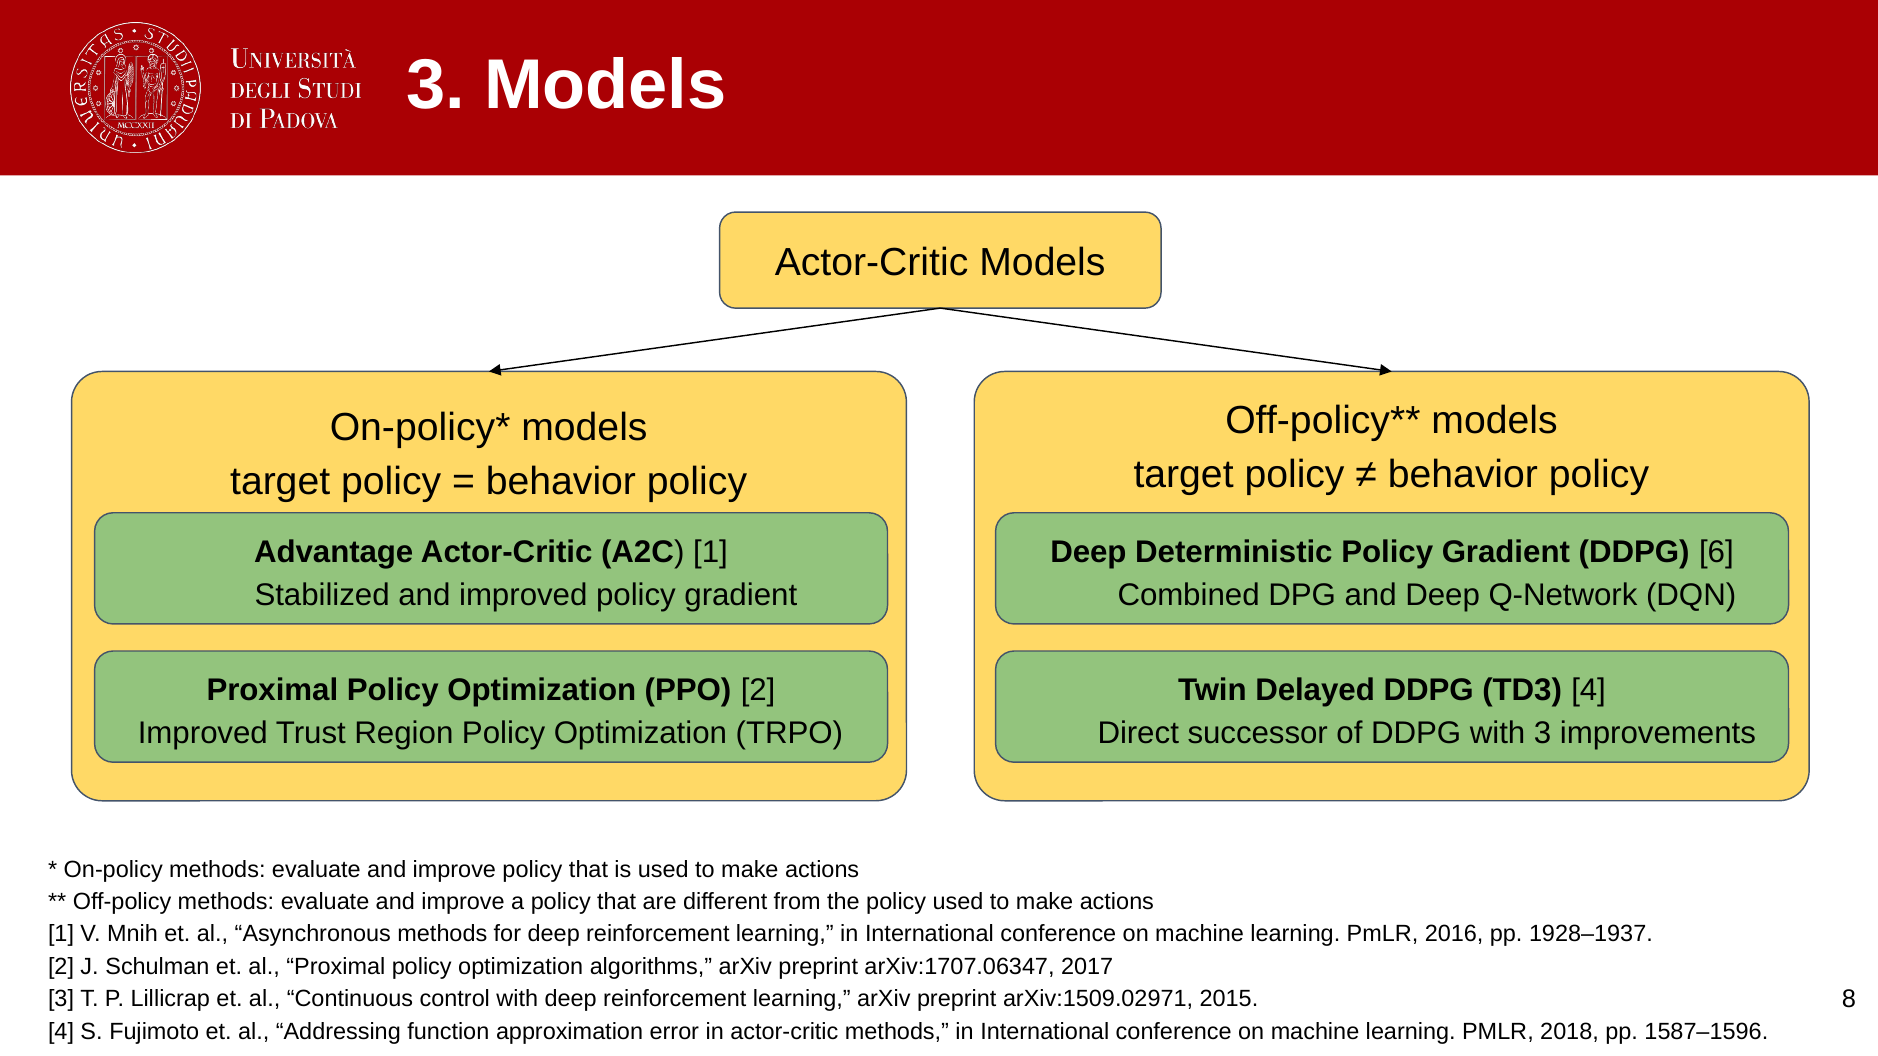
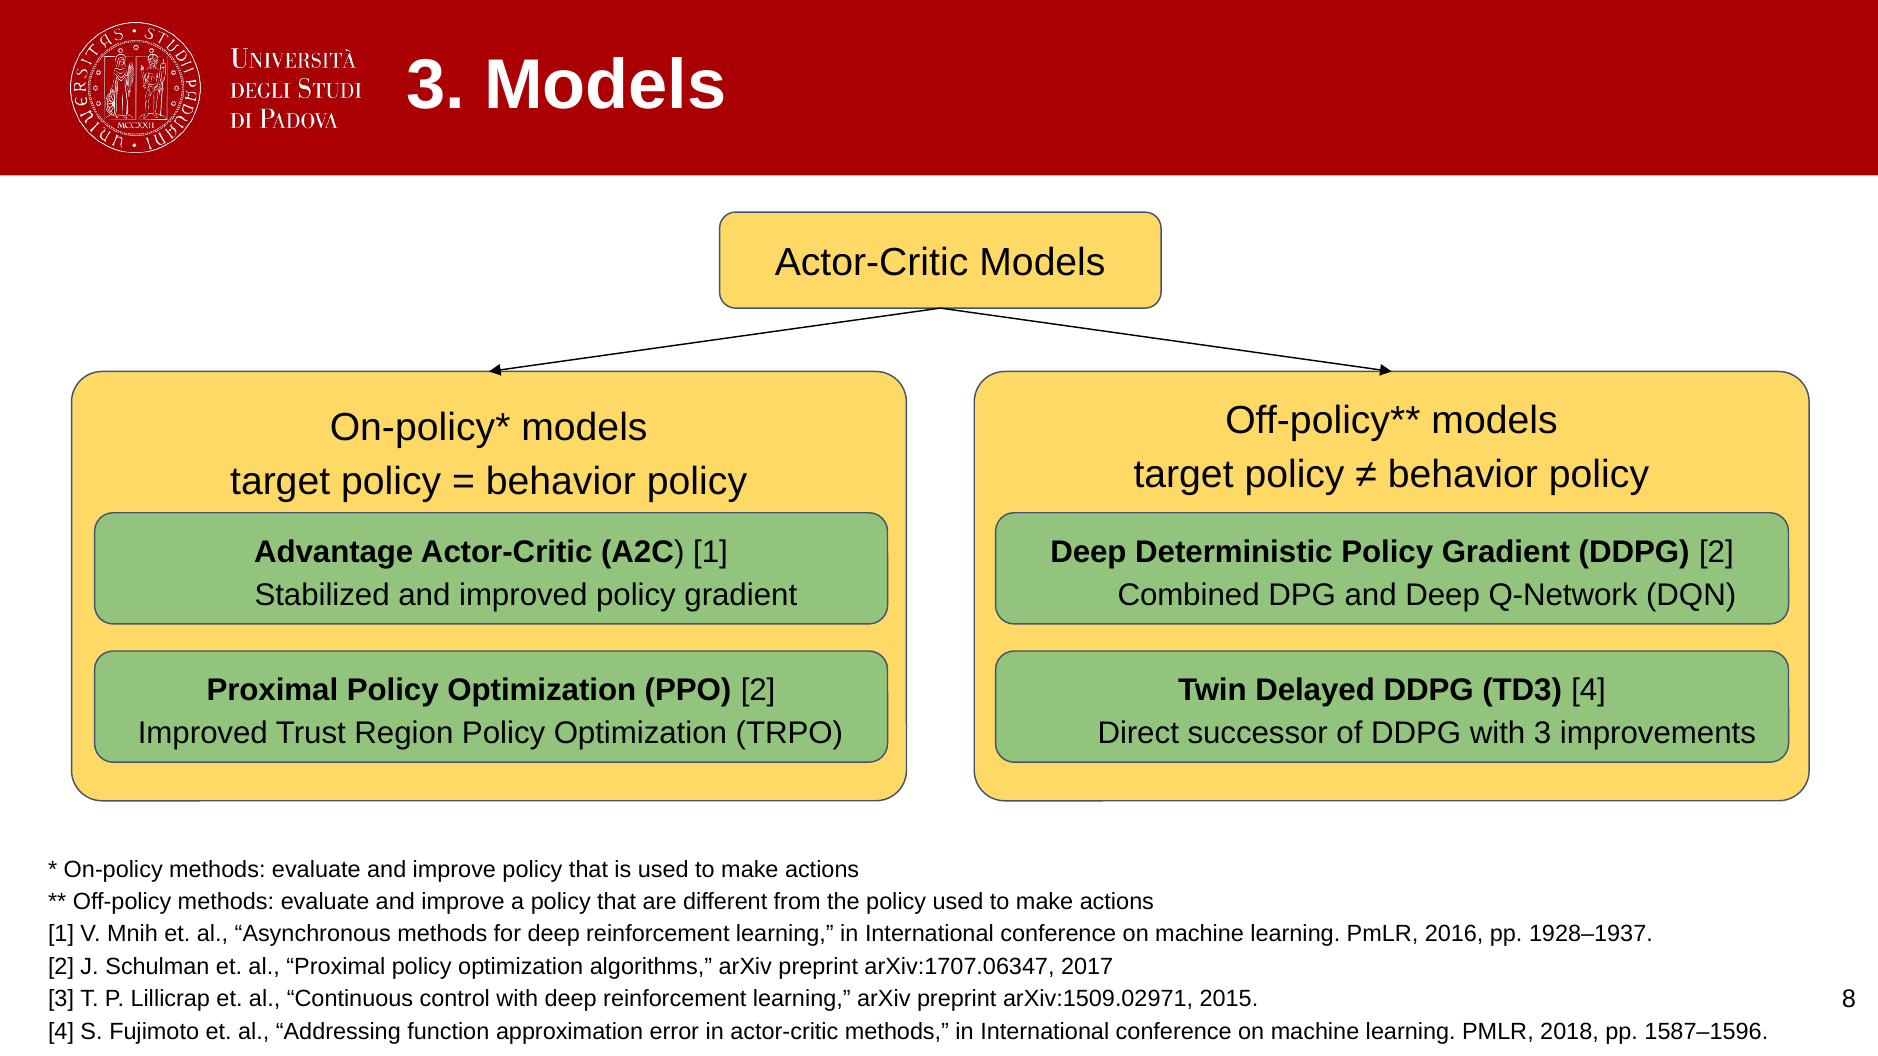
DDPG 6: 6 -> 2
